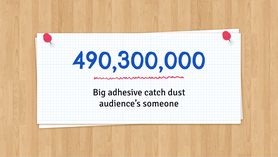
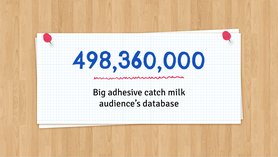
490,300,000: 490,300,000 -> 498,360,000
dust: dust -> milk
someone: someone -> database
